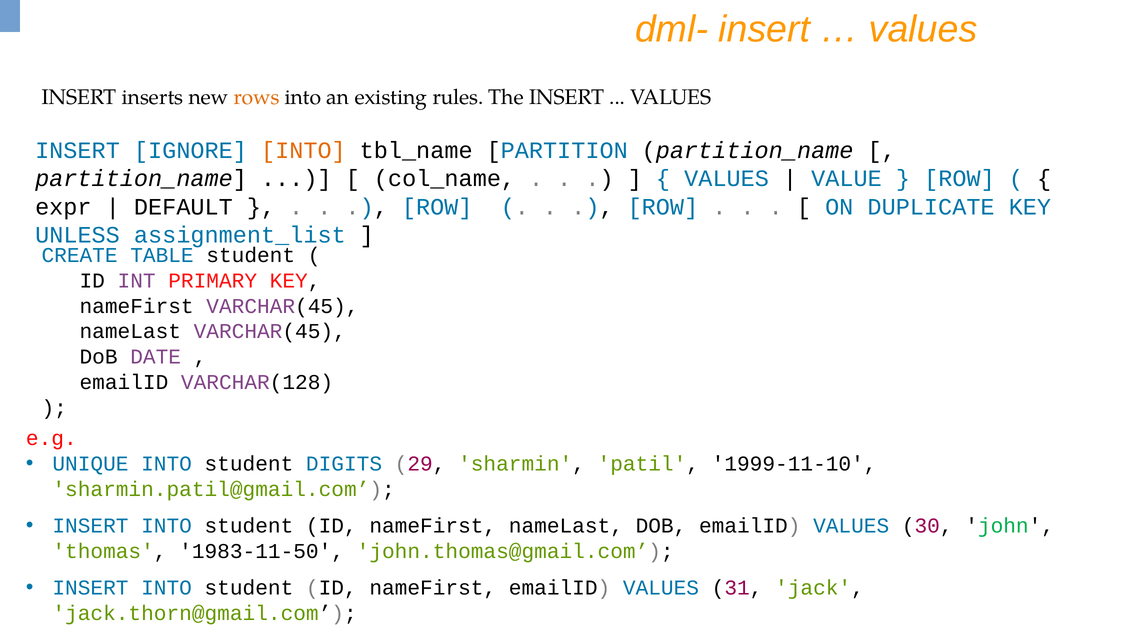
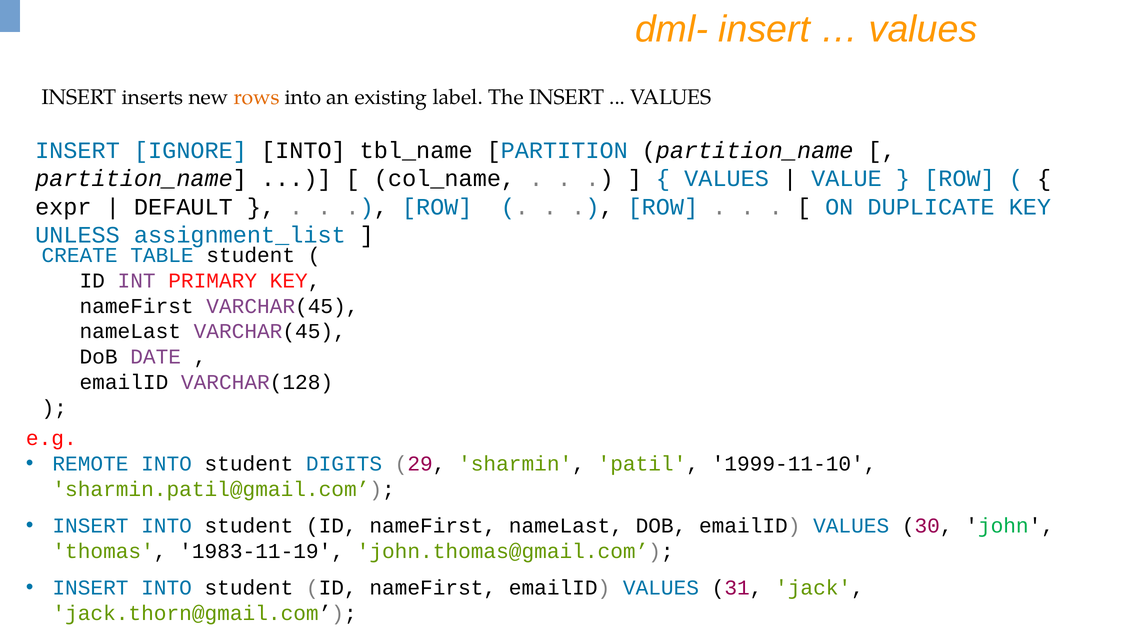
rules: rules -> label
INTO at (303, 150) colour: orange -> black
UNIQUE: UNIQUE -> REMOTE
1983-11-50: 1983-11-50 -> 1983-11-19
